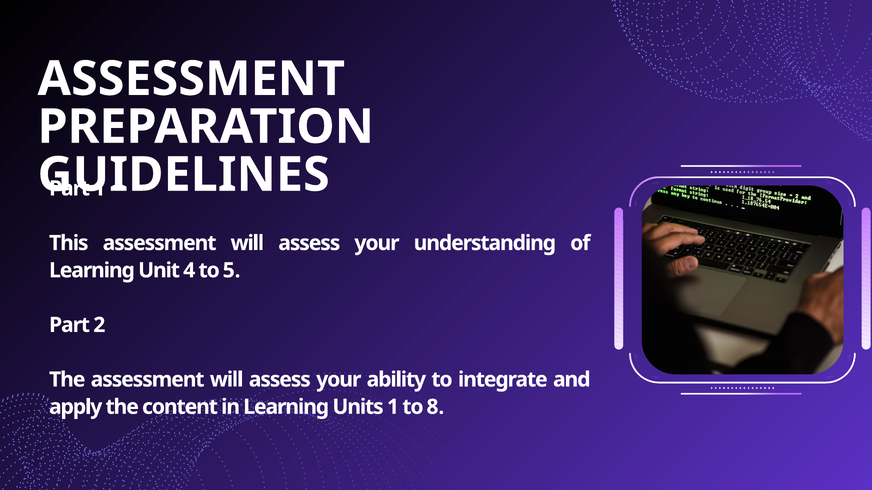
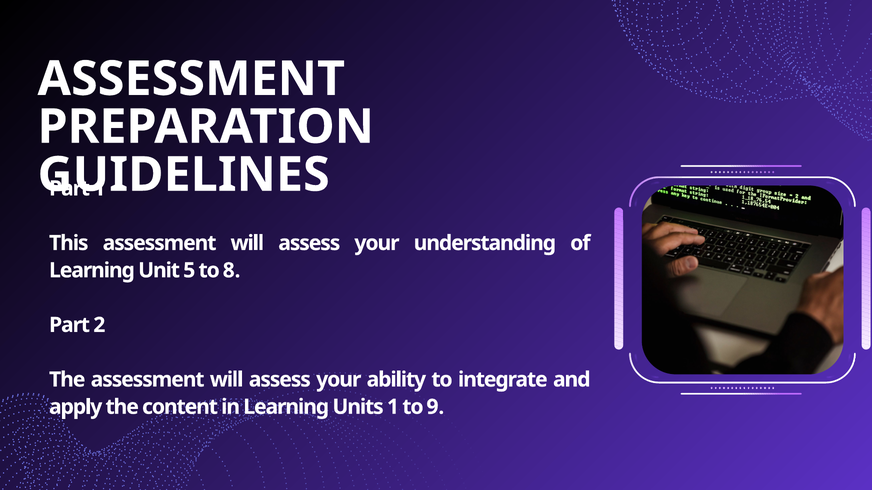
4: 4 -> 5
5: 5 -> 8
8: 8 -> 9
